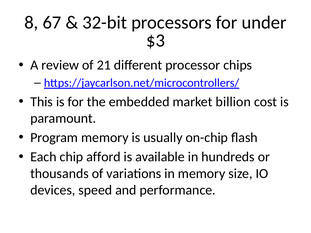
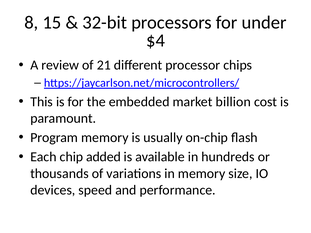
67: 67 -> 15
$3: $3 -> $4
afford: afford -> added
